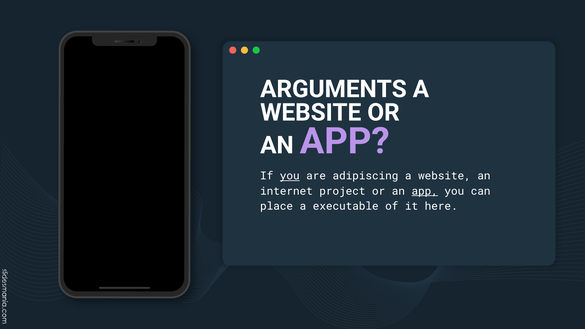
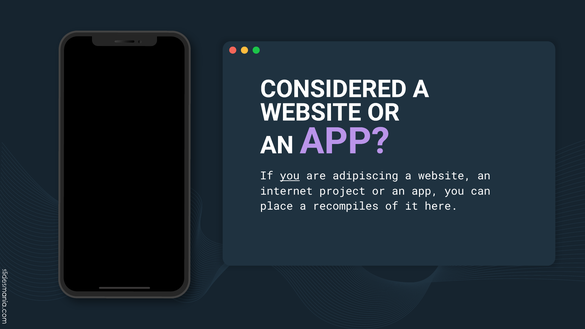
ARGUMENTS: ARGUMENTS -> CONSIDERED
app at (425, 191) underline: present -> none
executable: executable -> recompiles
